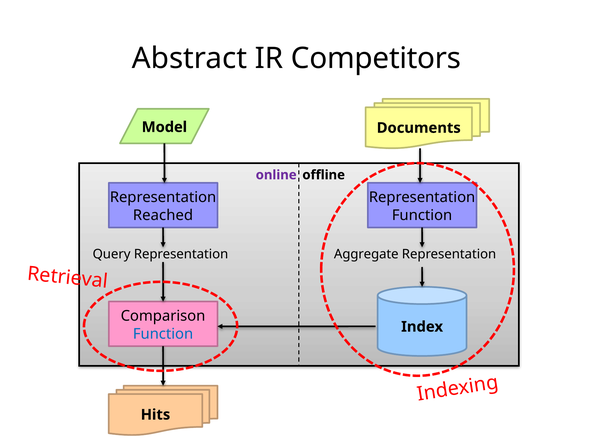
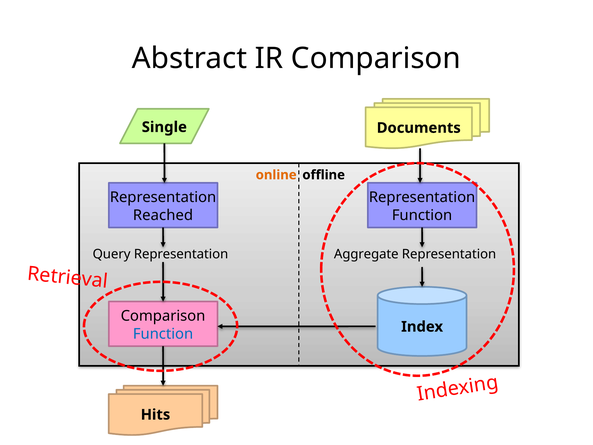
IR Competitors: Competitors -> Comparison
Model: Model -> Single
online colour: purple -> orange
